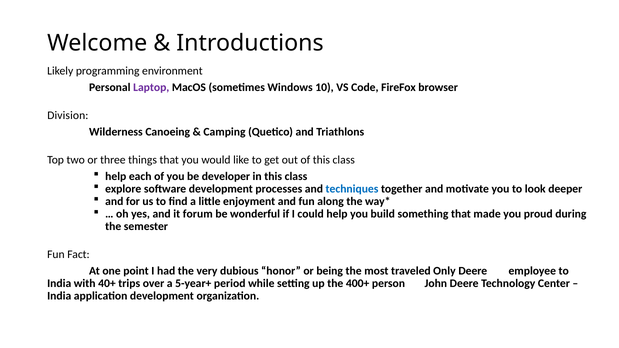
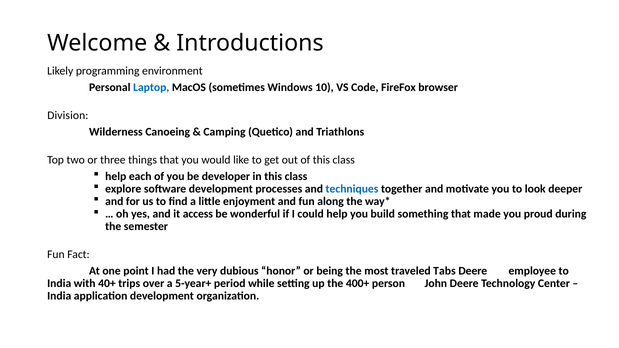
Laptop colour: purple -> blue
forum: forum -> access
Only: Only -> Tabs
